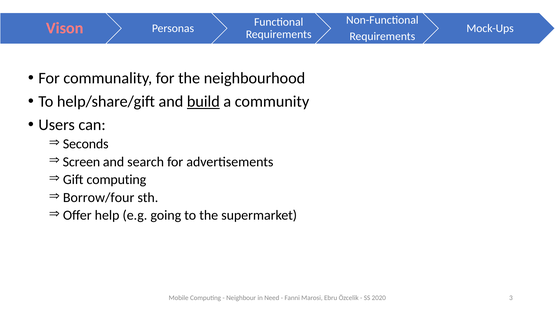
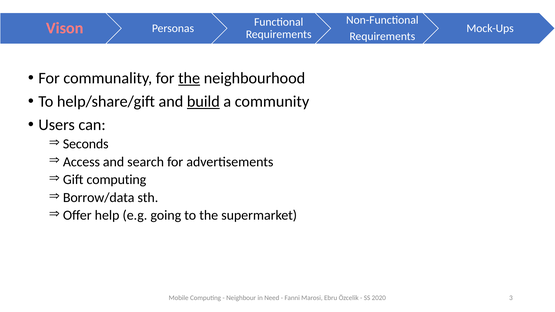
the at (189, 78) underline: none -> present
Screen: Screen -> Access
Borrow/four: Borrow/four -> Borrow/data
